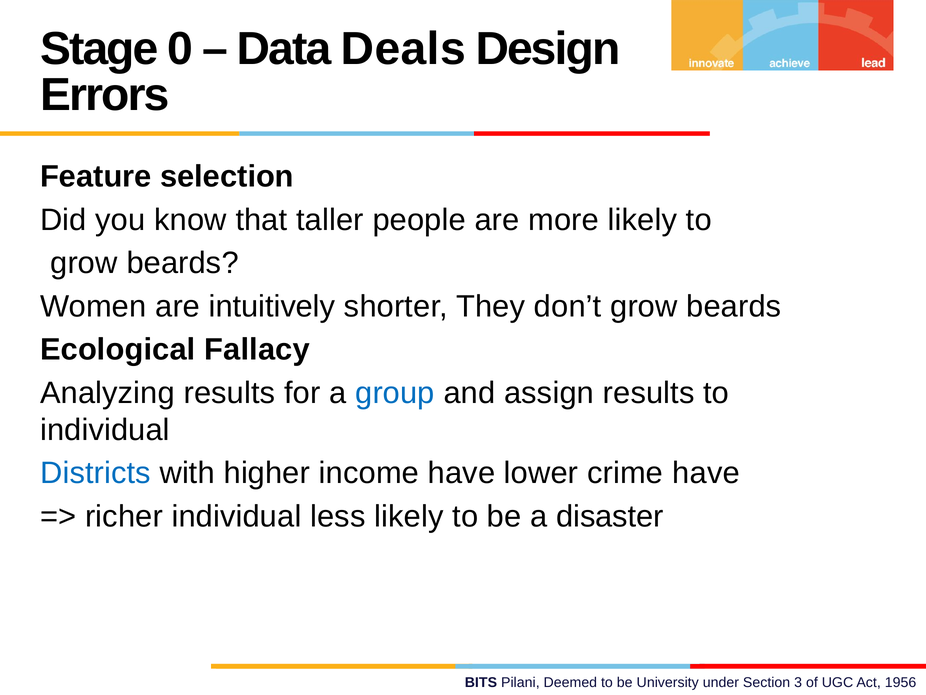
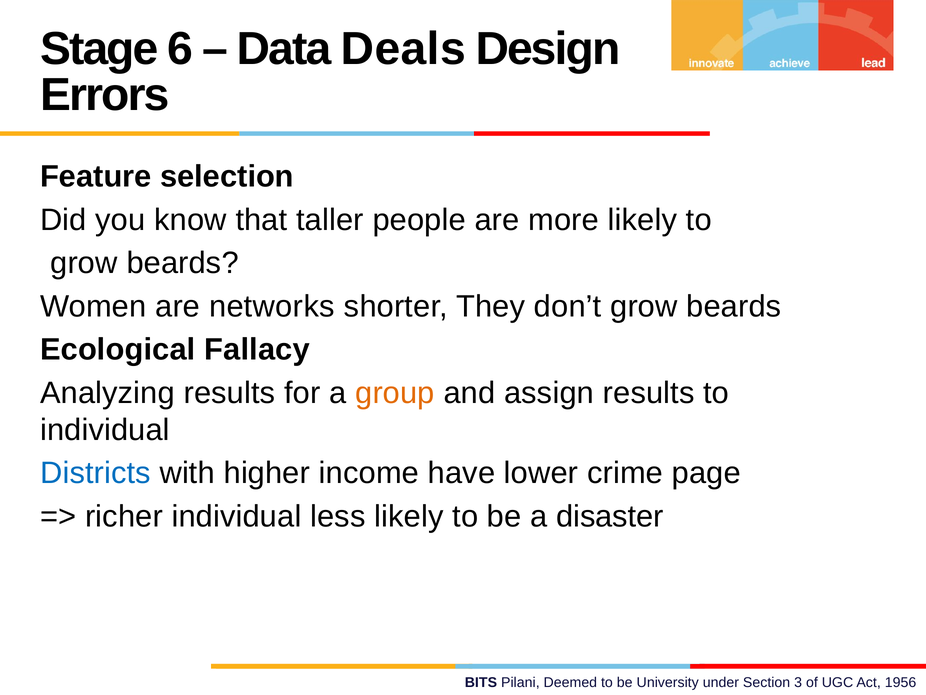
0: 0 -> 6
intuitively: intuitively -> networks
group colour: blue -> orange
crime have: have -> page
